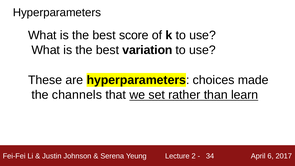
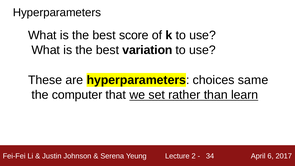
made: made -> same
channels: channels -> computer
